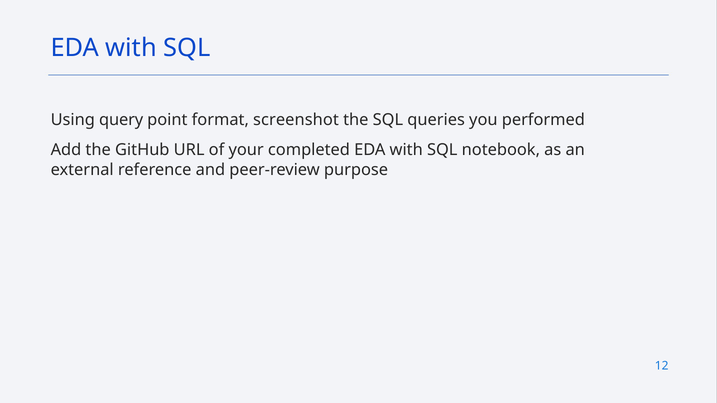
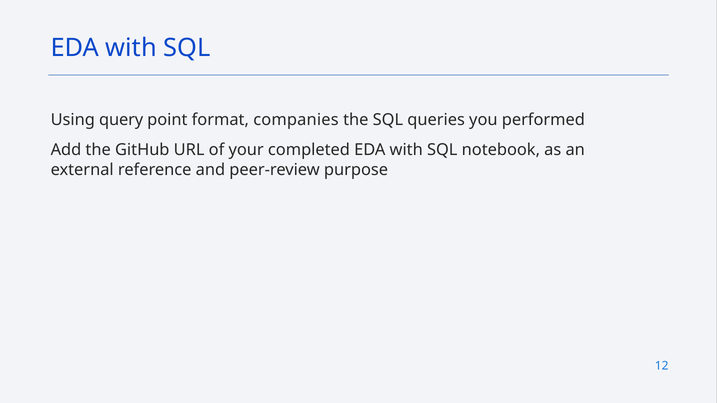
screenshot: screenshot -> companies
